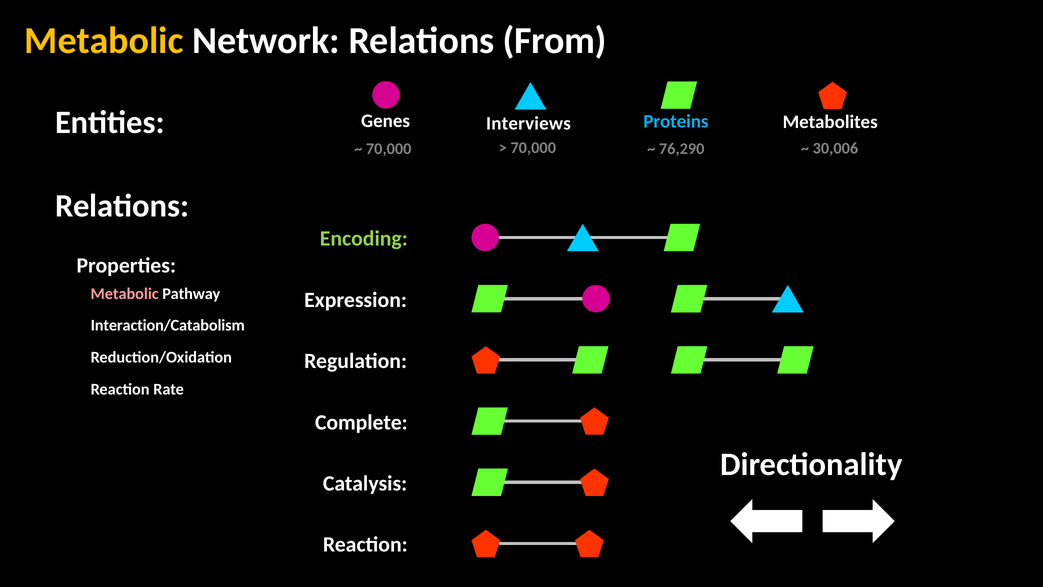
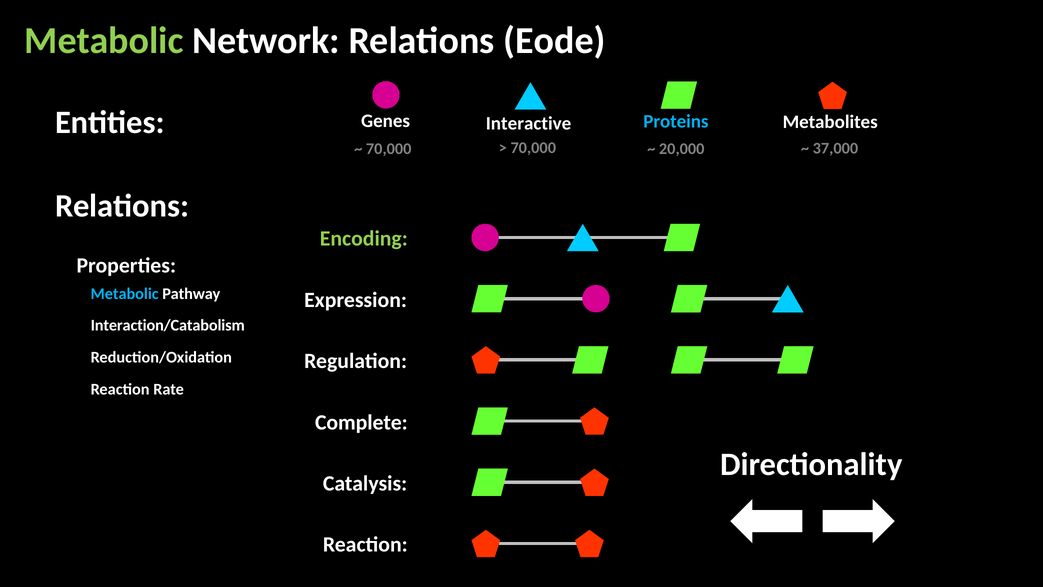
Metabolic at (104, 41) colour: yellow -> light green
From: From -> Eode
Interviews: Interviews -> Interactive
30,006: 30,006 -> 37,000
76,290: 76,290 -> 20,000
Metabolic at (125, 294) colour: pink -> light blue
